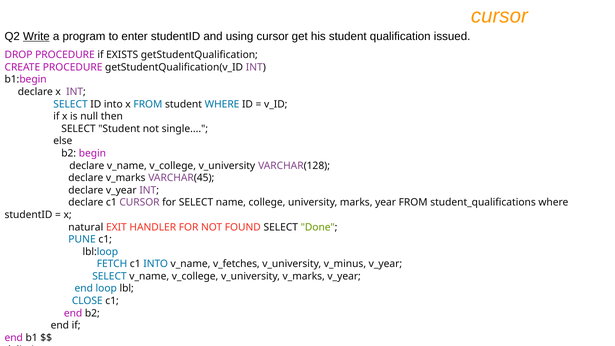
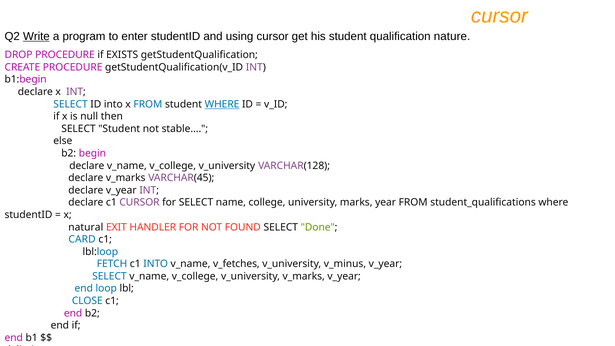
issued: issued -> nature
WHERE at (222, 104) underline: none -> present
single: single -> stable
PUNE: PUNE -> CARD
